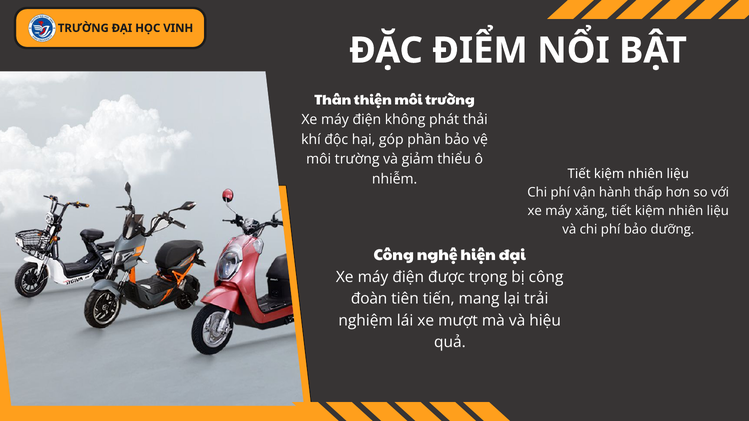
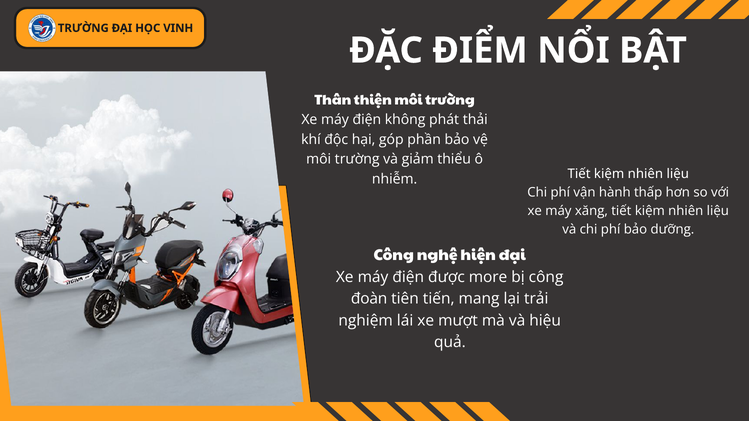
trọng: trọng -> more
